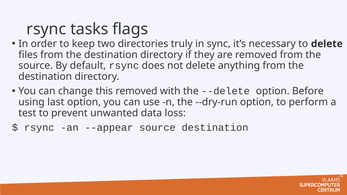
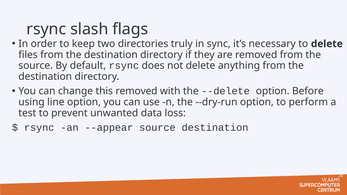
tasks: tasks -> slash
last: last -> line
